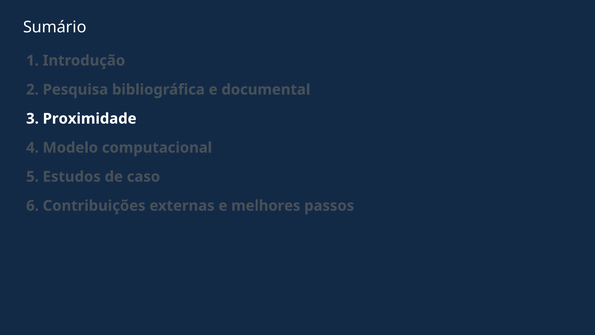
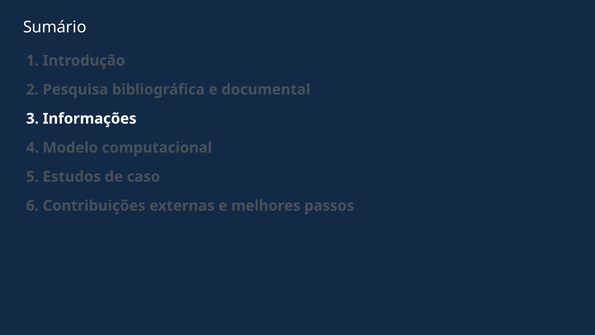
Proximidade: Proximidade -> Informações
